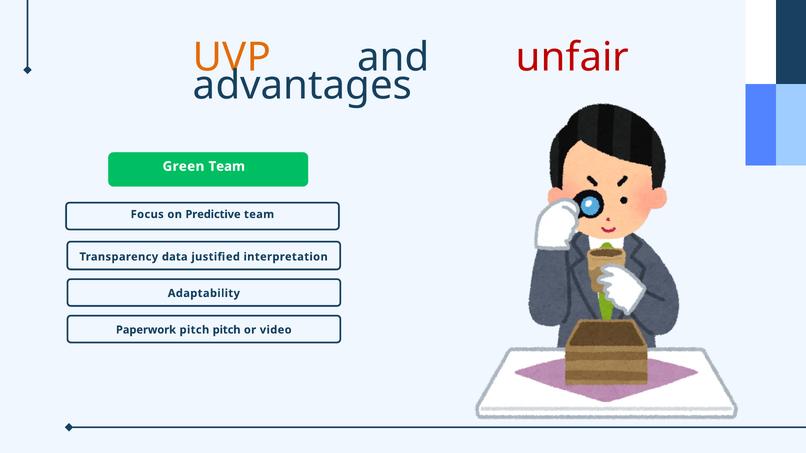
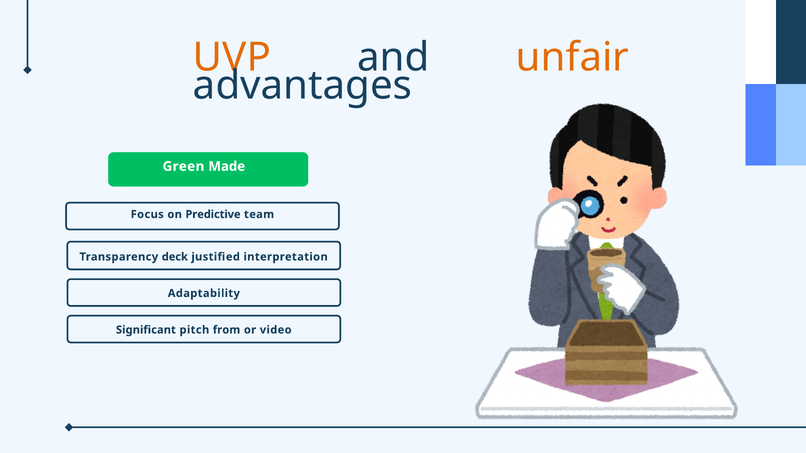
unfair colour: red -> orange
Green Team: Team -> Made
data: data -> deck
Paperwork: Paperwork -> Significant
pitch pitch: pitch -> from
